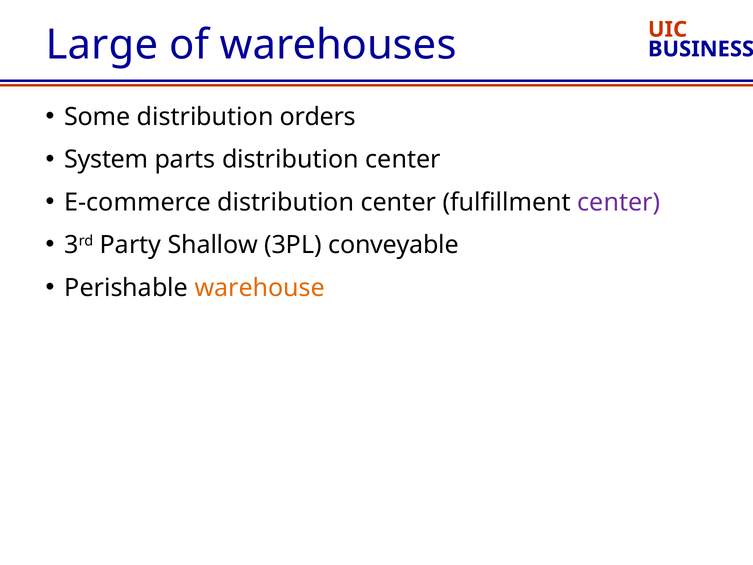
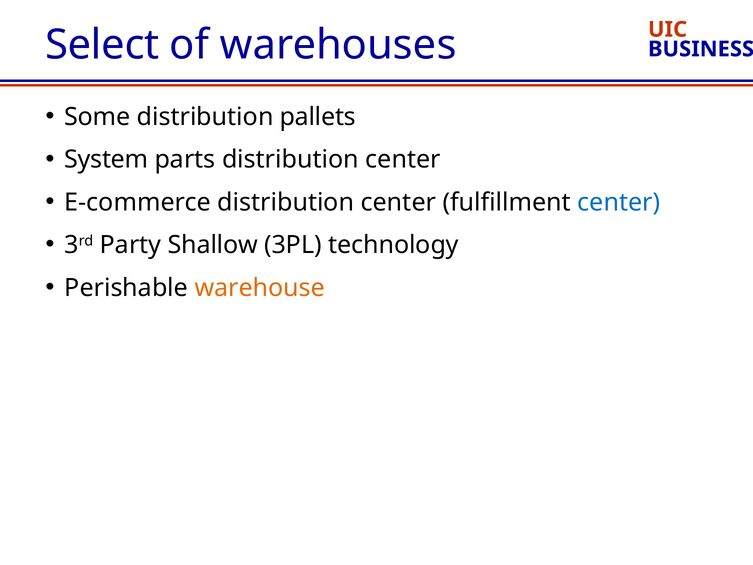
Large: Large -> Select
orders: orders -> pallets
center at (619, 202) colour: purple -> blue
conveyable: conveyable -> technology
